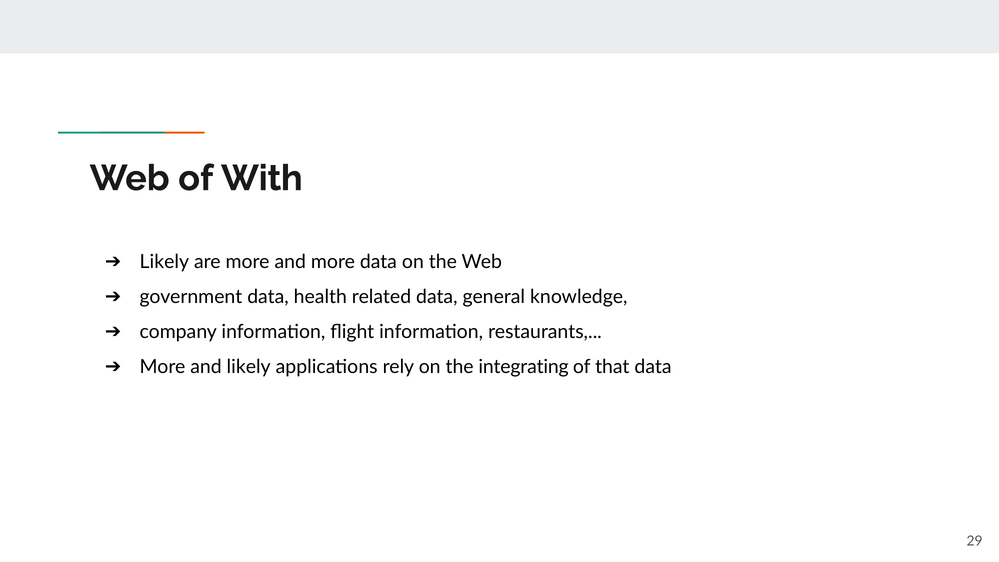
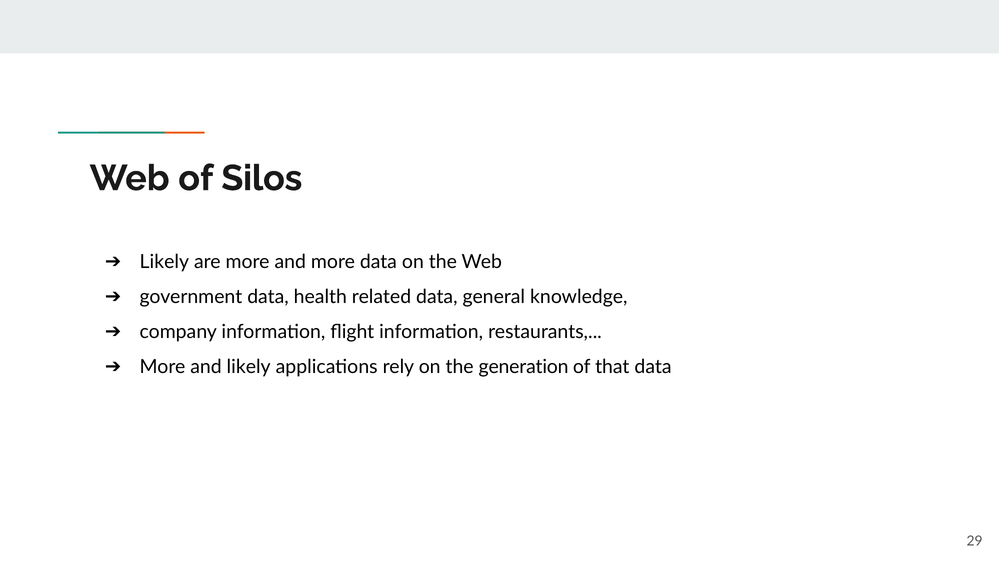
With: With -> Silos
integrating: integrating -> generation
